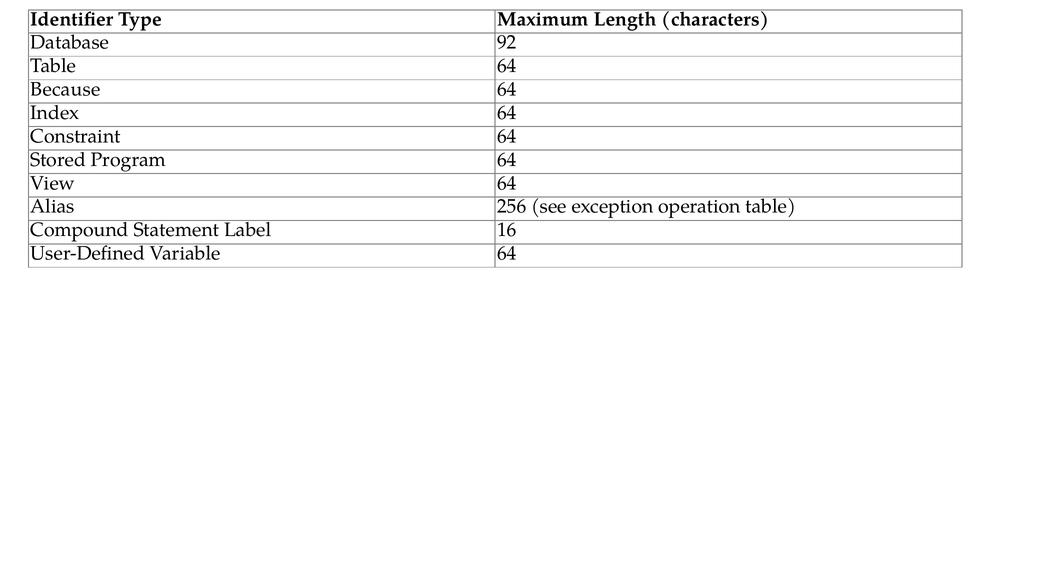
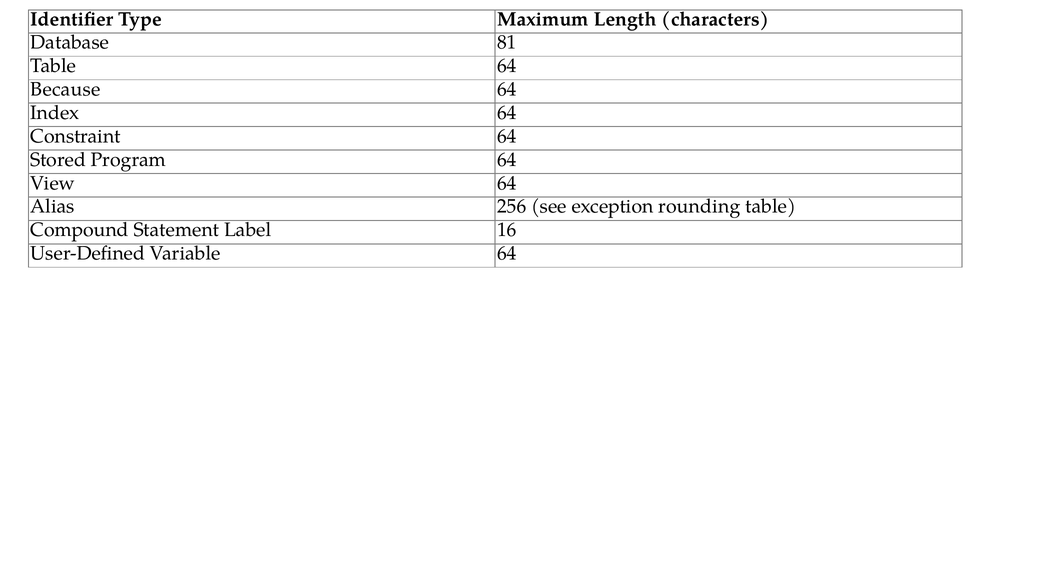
92: 92 -> 81
operation: operation -> rounding
